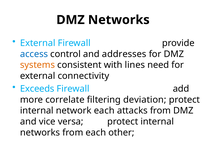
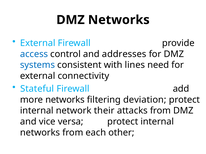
systems colour: orange -> blue
Exceeds: Exceeds -> Stateful
more correlate: correlate -> networks
network each: each -> their
